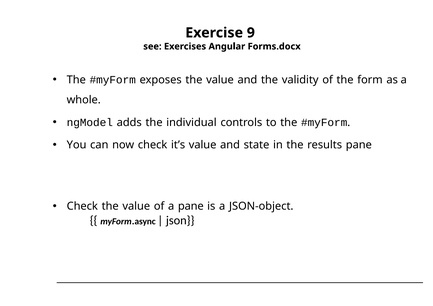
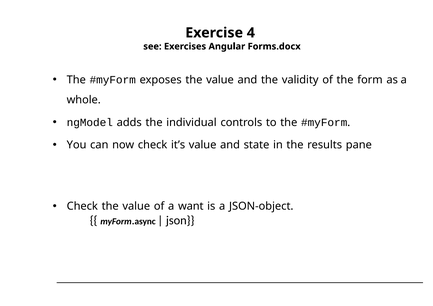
9: 9 -> 4
a pane: pane -> want
